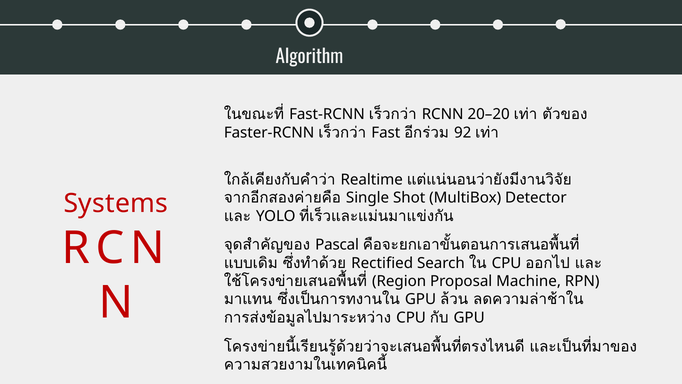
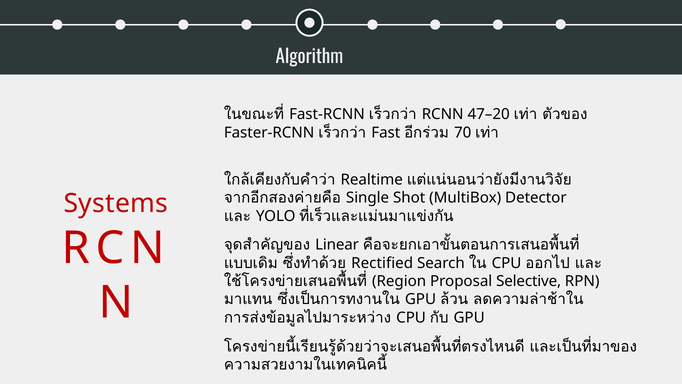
20–20: 20–20 -> 47–20
92: 92 -> 70
Pascal: Pascal -> Linear
Machine: Machine -> Selective
